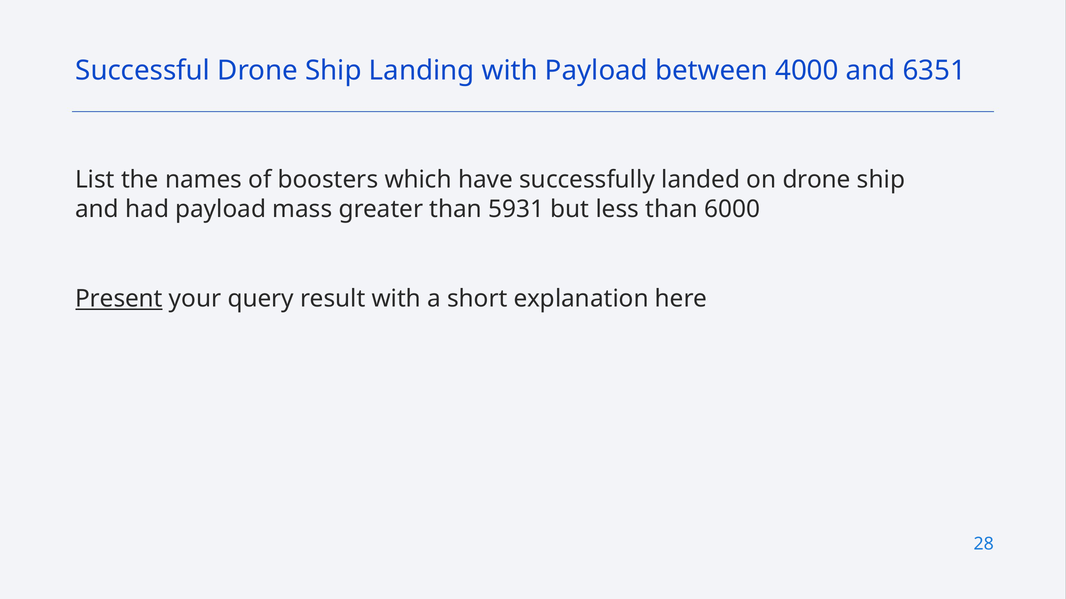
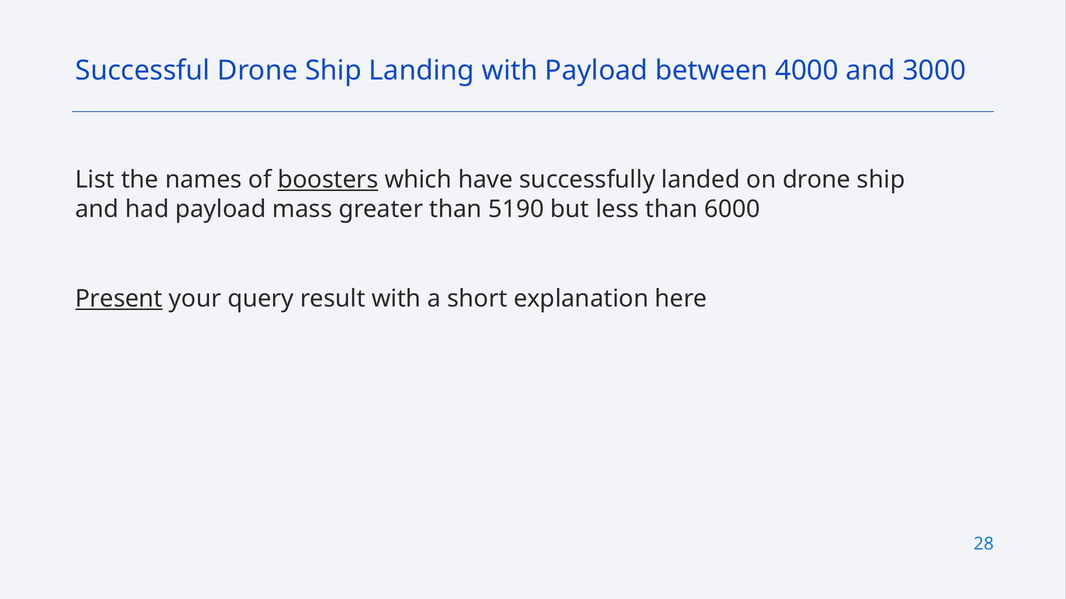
6351: 6351 -> 3000
boosters underline: none -> present
5931: 5931 -> 5190
